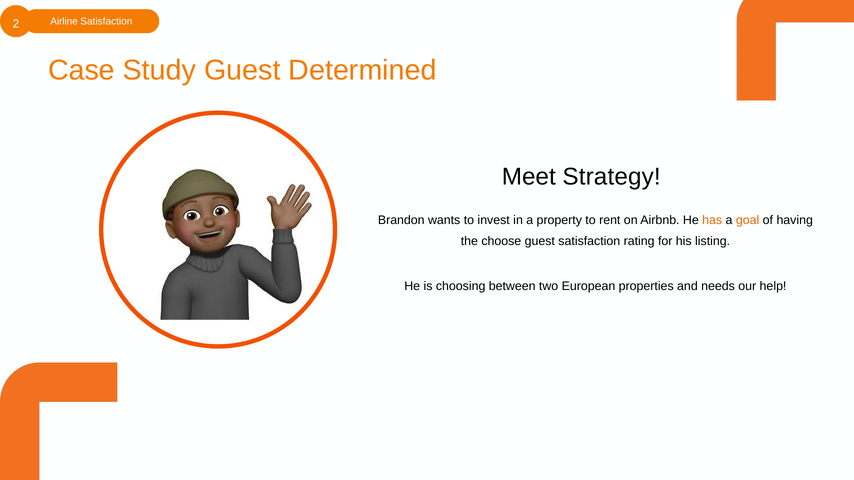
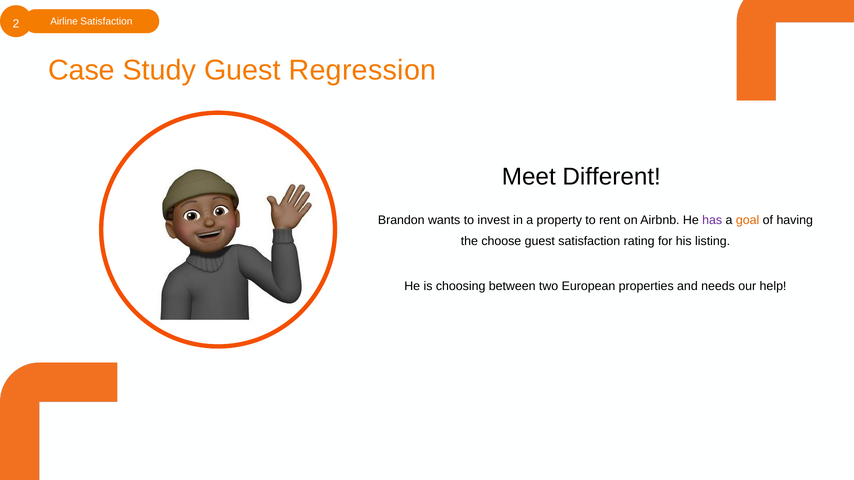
Determined: Determined -> Regression
Strategy: Strategy -> Different
has colour: orange -> purple
